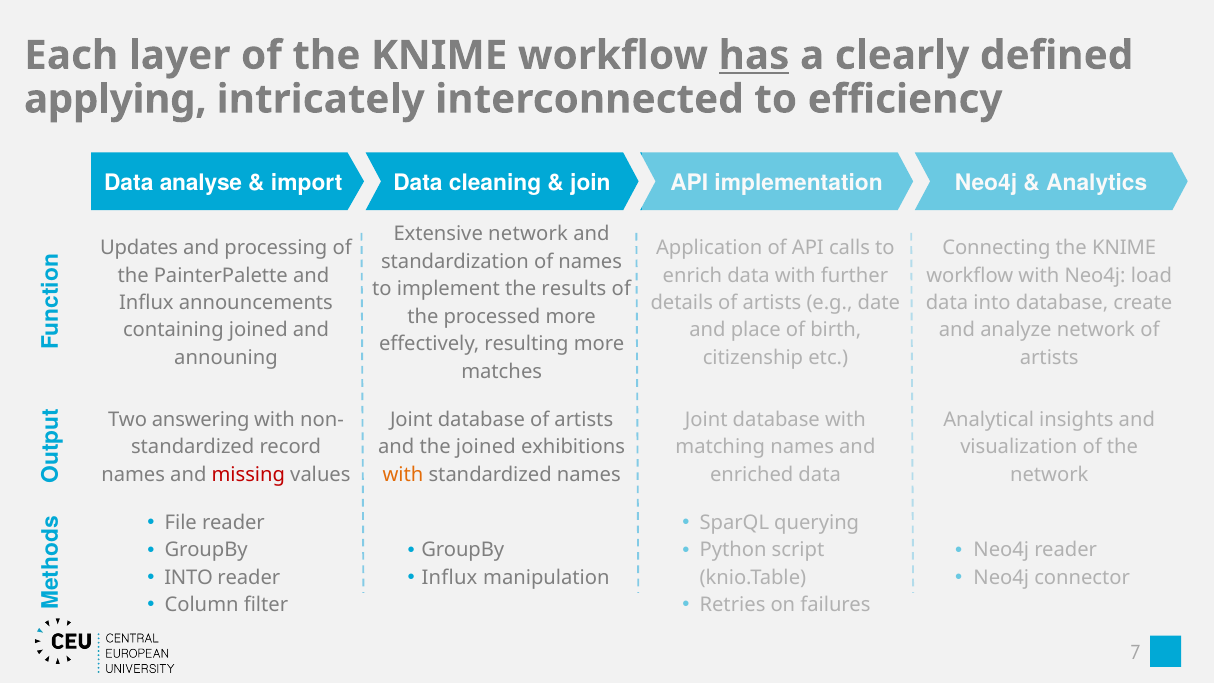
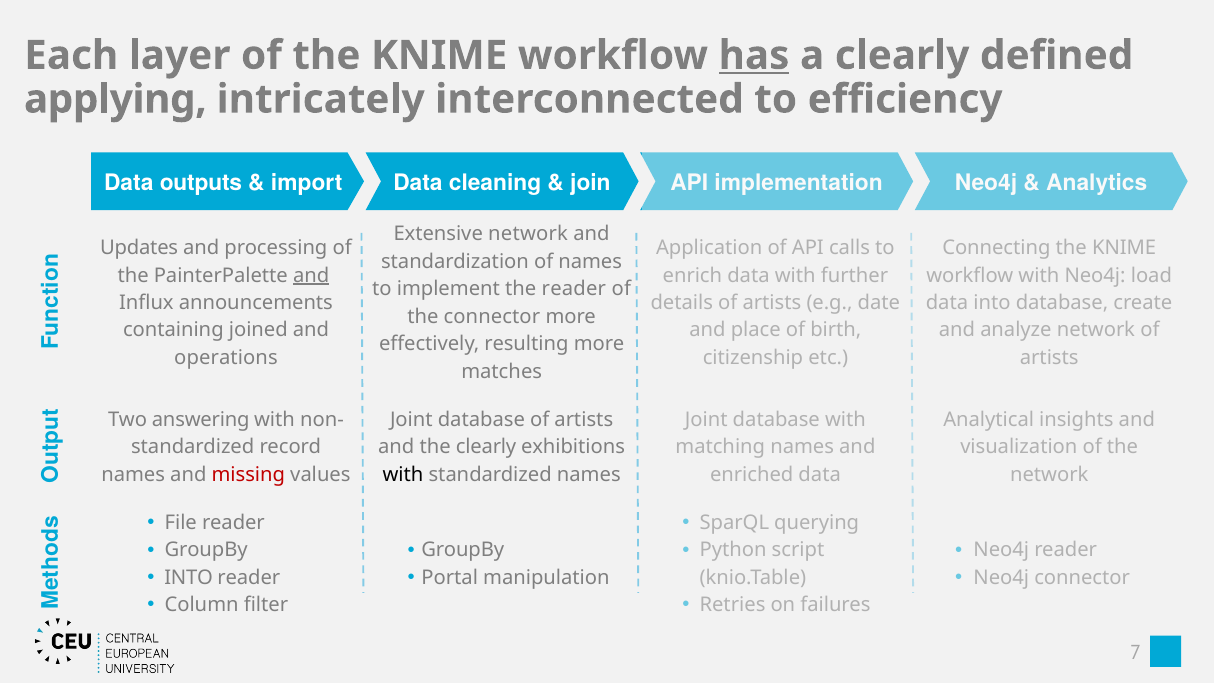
analyse: analyse -> outputs
and at (311, 275) underline: none -> present
the results: results -> reader
the processed: processed -> connector
announing: announing -> operations
the joined: joined -> clearly
with at (403, 475) colour: orange -> black
Influx at (450, 578): Influx -> Portal
